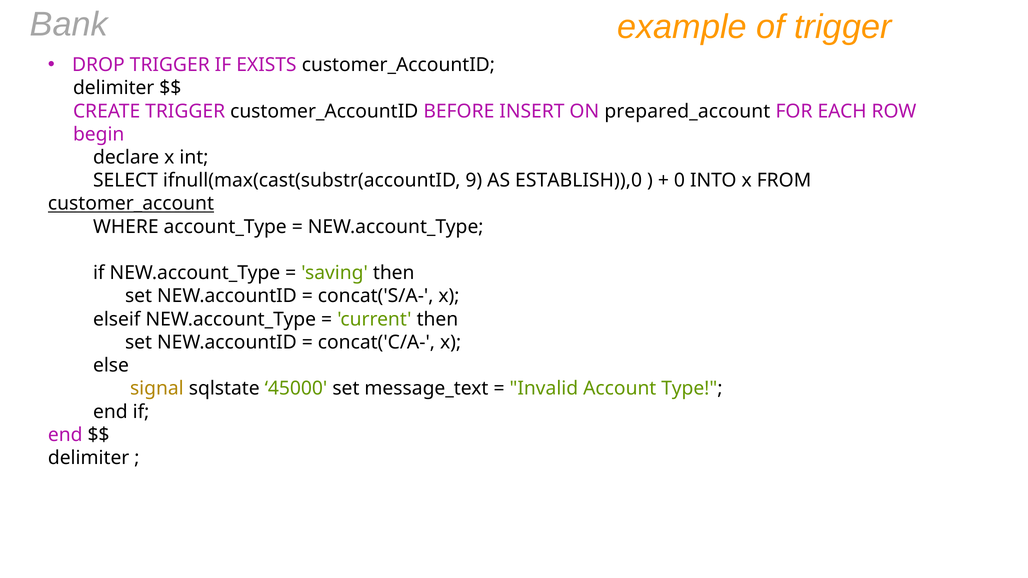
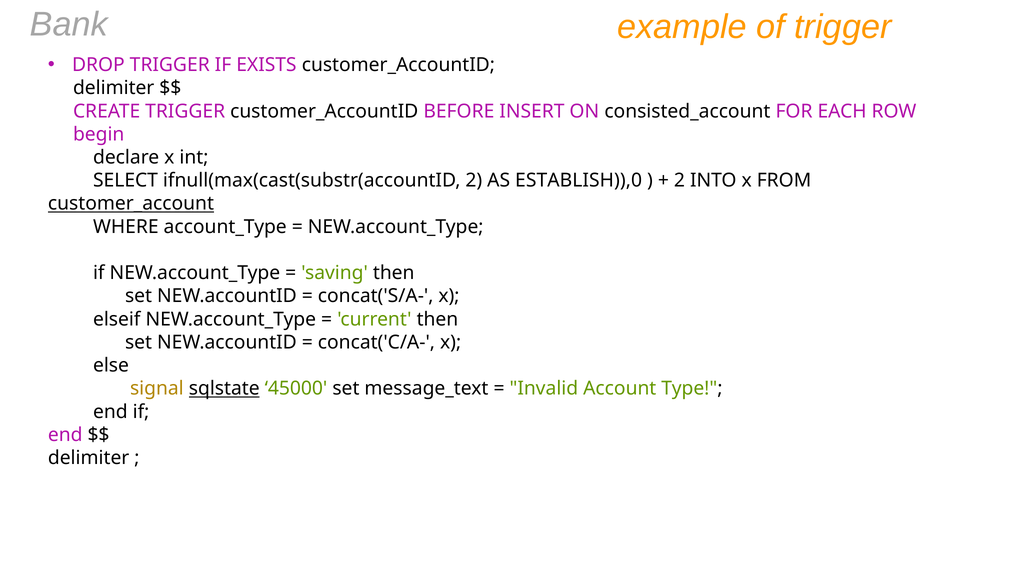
prepared_account: prepared_account -> consisted_account
ifnull(max(cast(substr(accountID 9: 9 -> 2
0 at (679, 181): 0 -> 2
sqlstate underline: none -> present
